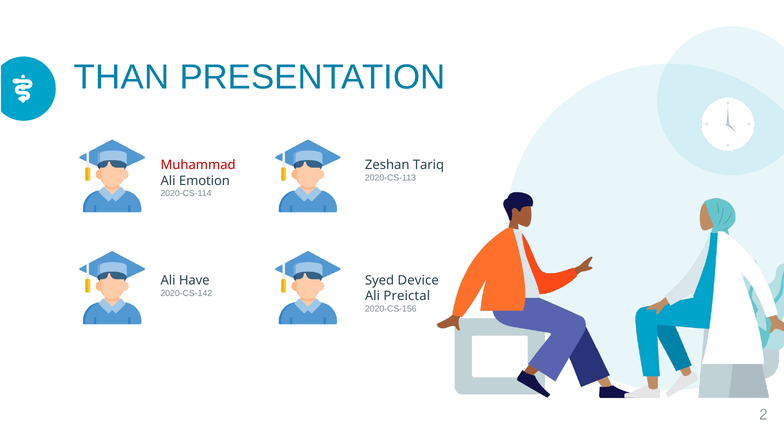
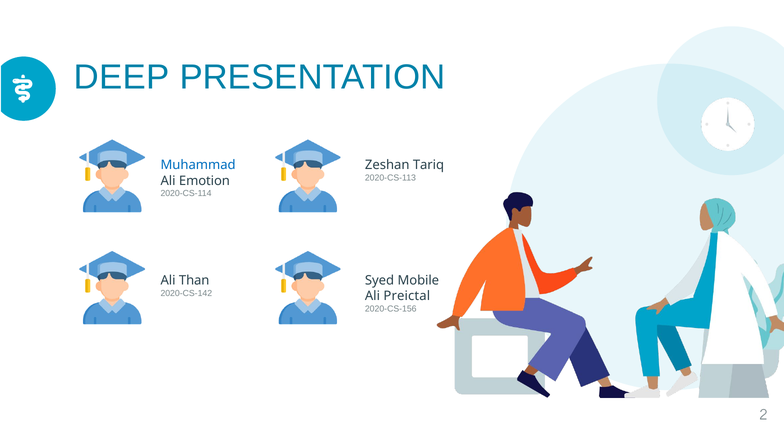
THAN: THAN -> DEEP
Muhammad colour: red -> blue
Device: Device -> Mobile
Have: Have -> Than
